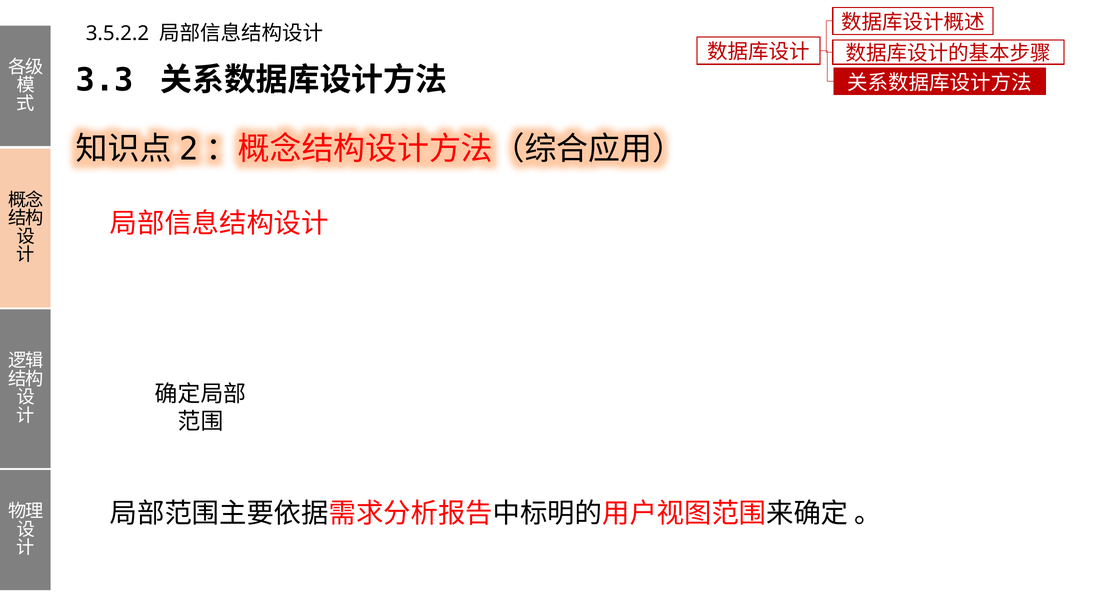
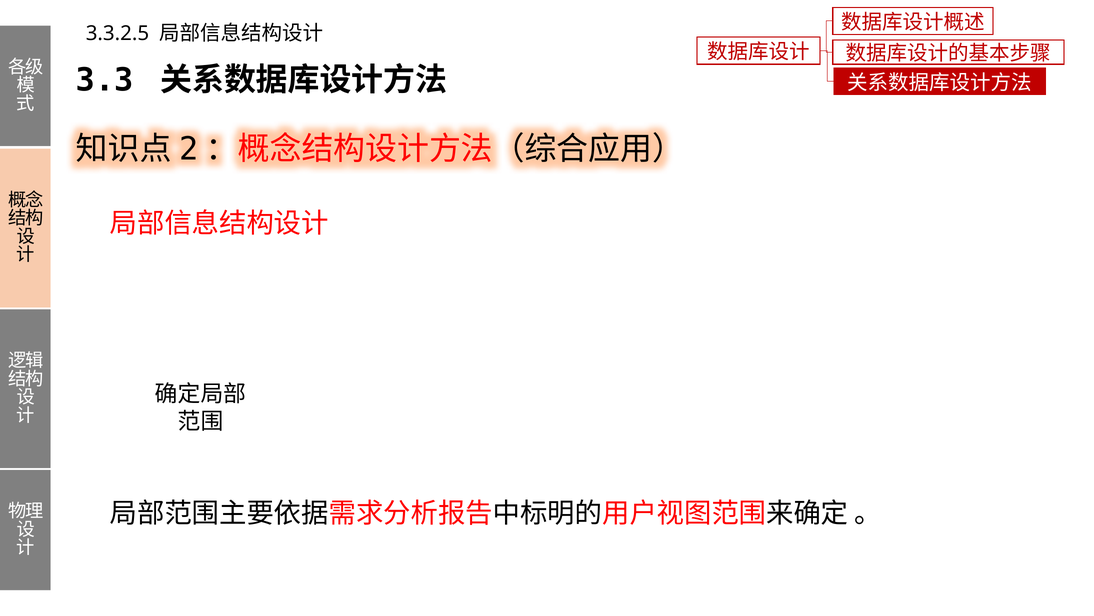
3.5.2.2: 3.5.2.2 -> 3.3.2.5
